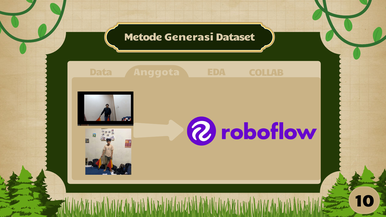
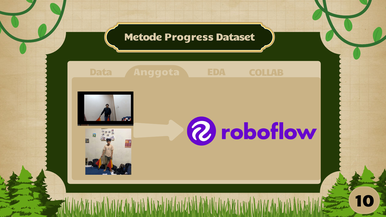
Generasi: Generasi -> Progress
